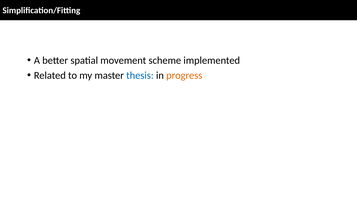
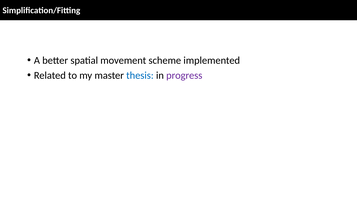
progress colour: orange -> purple
